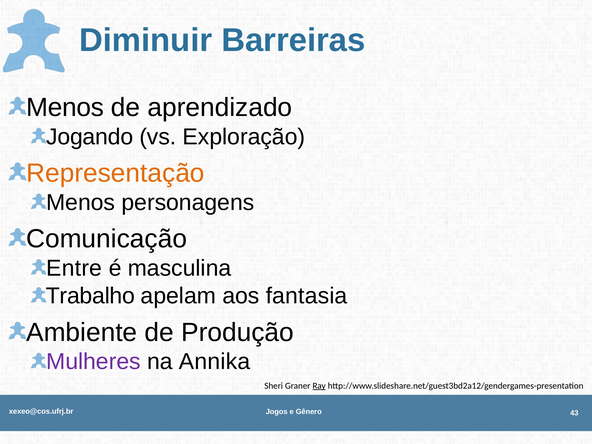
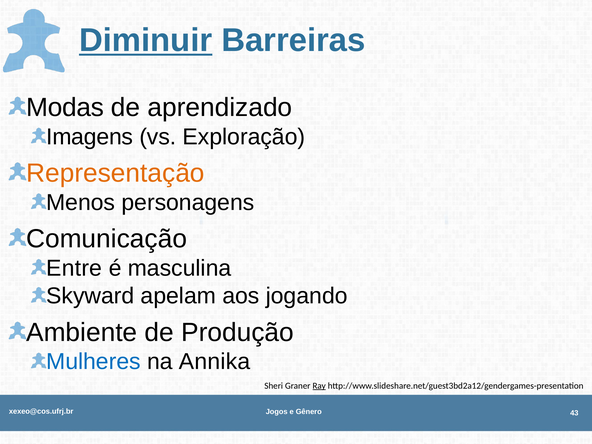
Diminuir underline: none -> present
Menos at (65, 107): Menos -> Modas
Jogando: Jogando -> Imagens
Trabalho: Trabalho -> Skyward
fantasia: fantasia -> jogando
Mulheres colour: purple -> blue
